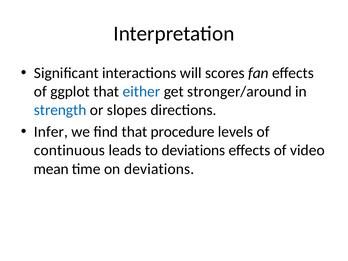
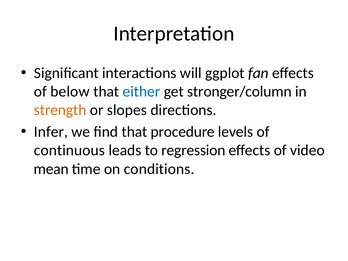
scores: scores -> ggplot
ggplot: ggplot -> below
stronger/around: stronger/around -> stronger/column
strength colour: blue -> orange
to deviations: deviations -> regression
on deviations: deviations -> conditions
